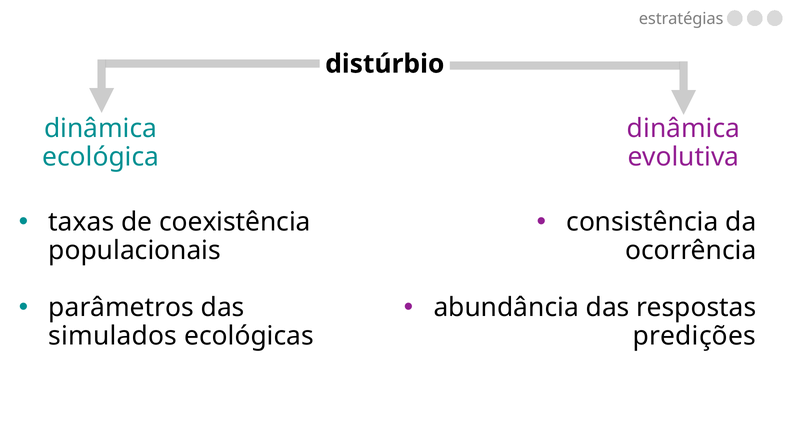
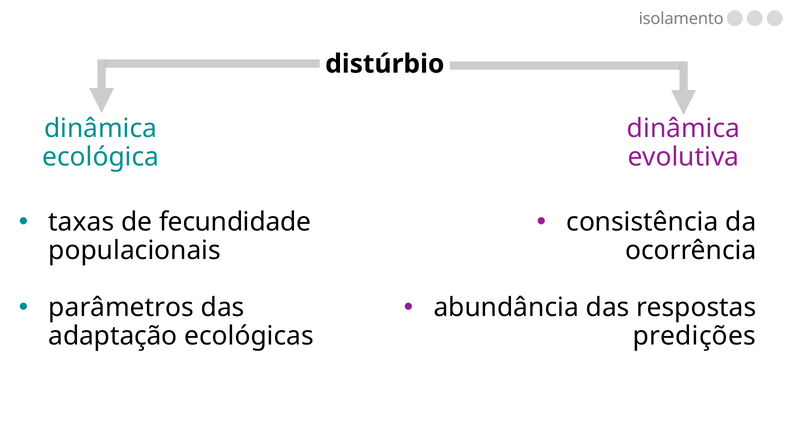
estratégias: estratégias -> isolamento
coexistência: coexistência -> fecundidade
simulados: simulados -> adaptação
